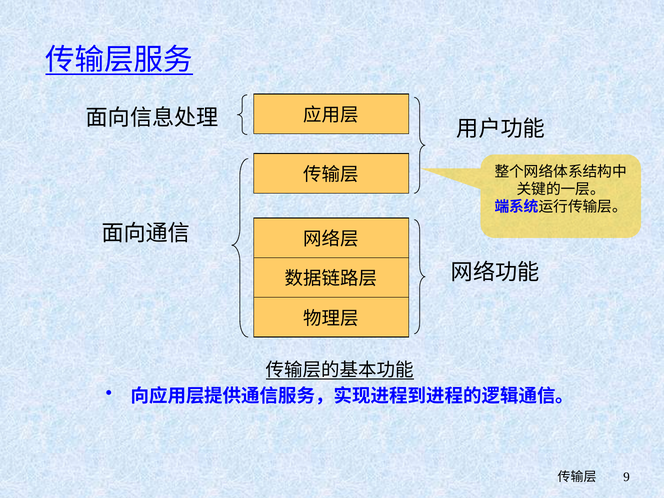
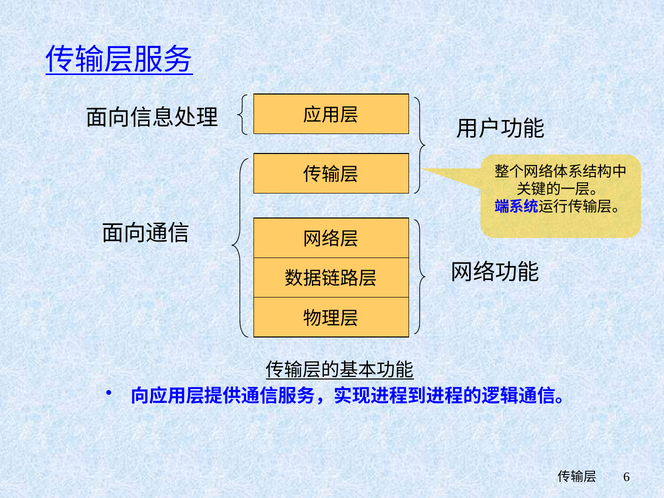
9: 9 -> 6
